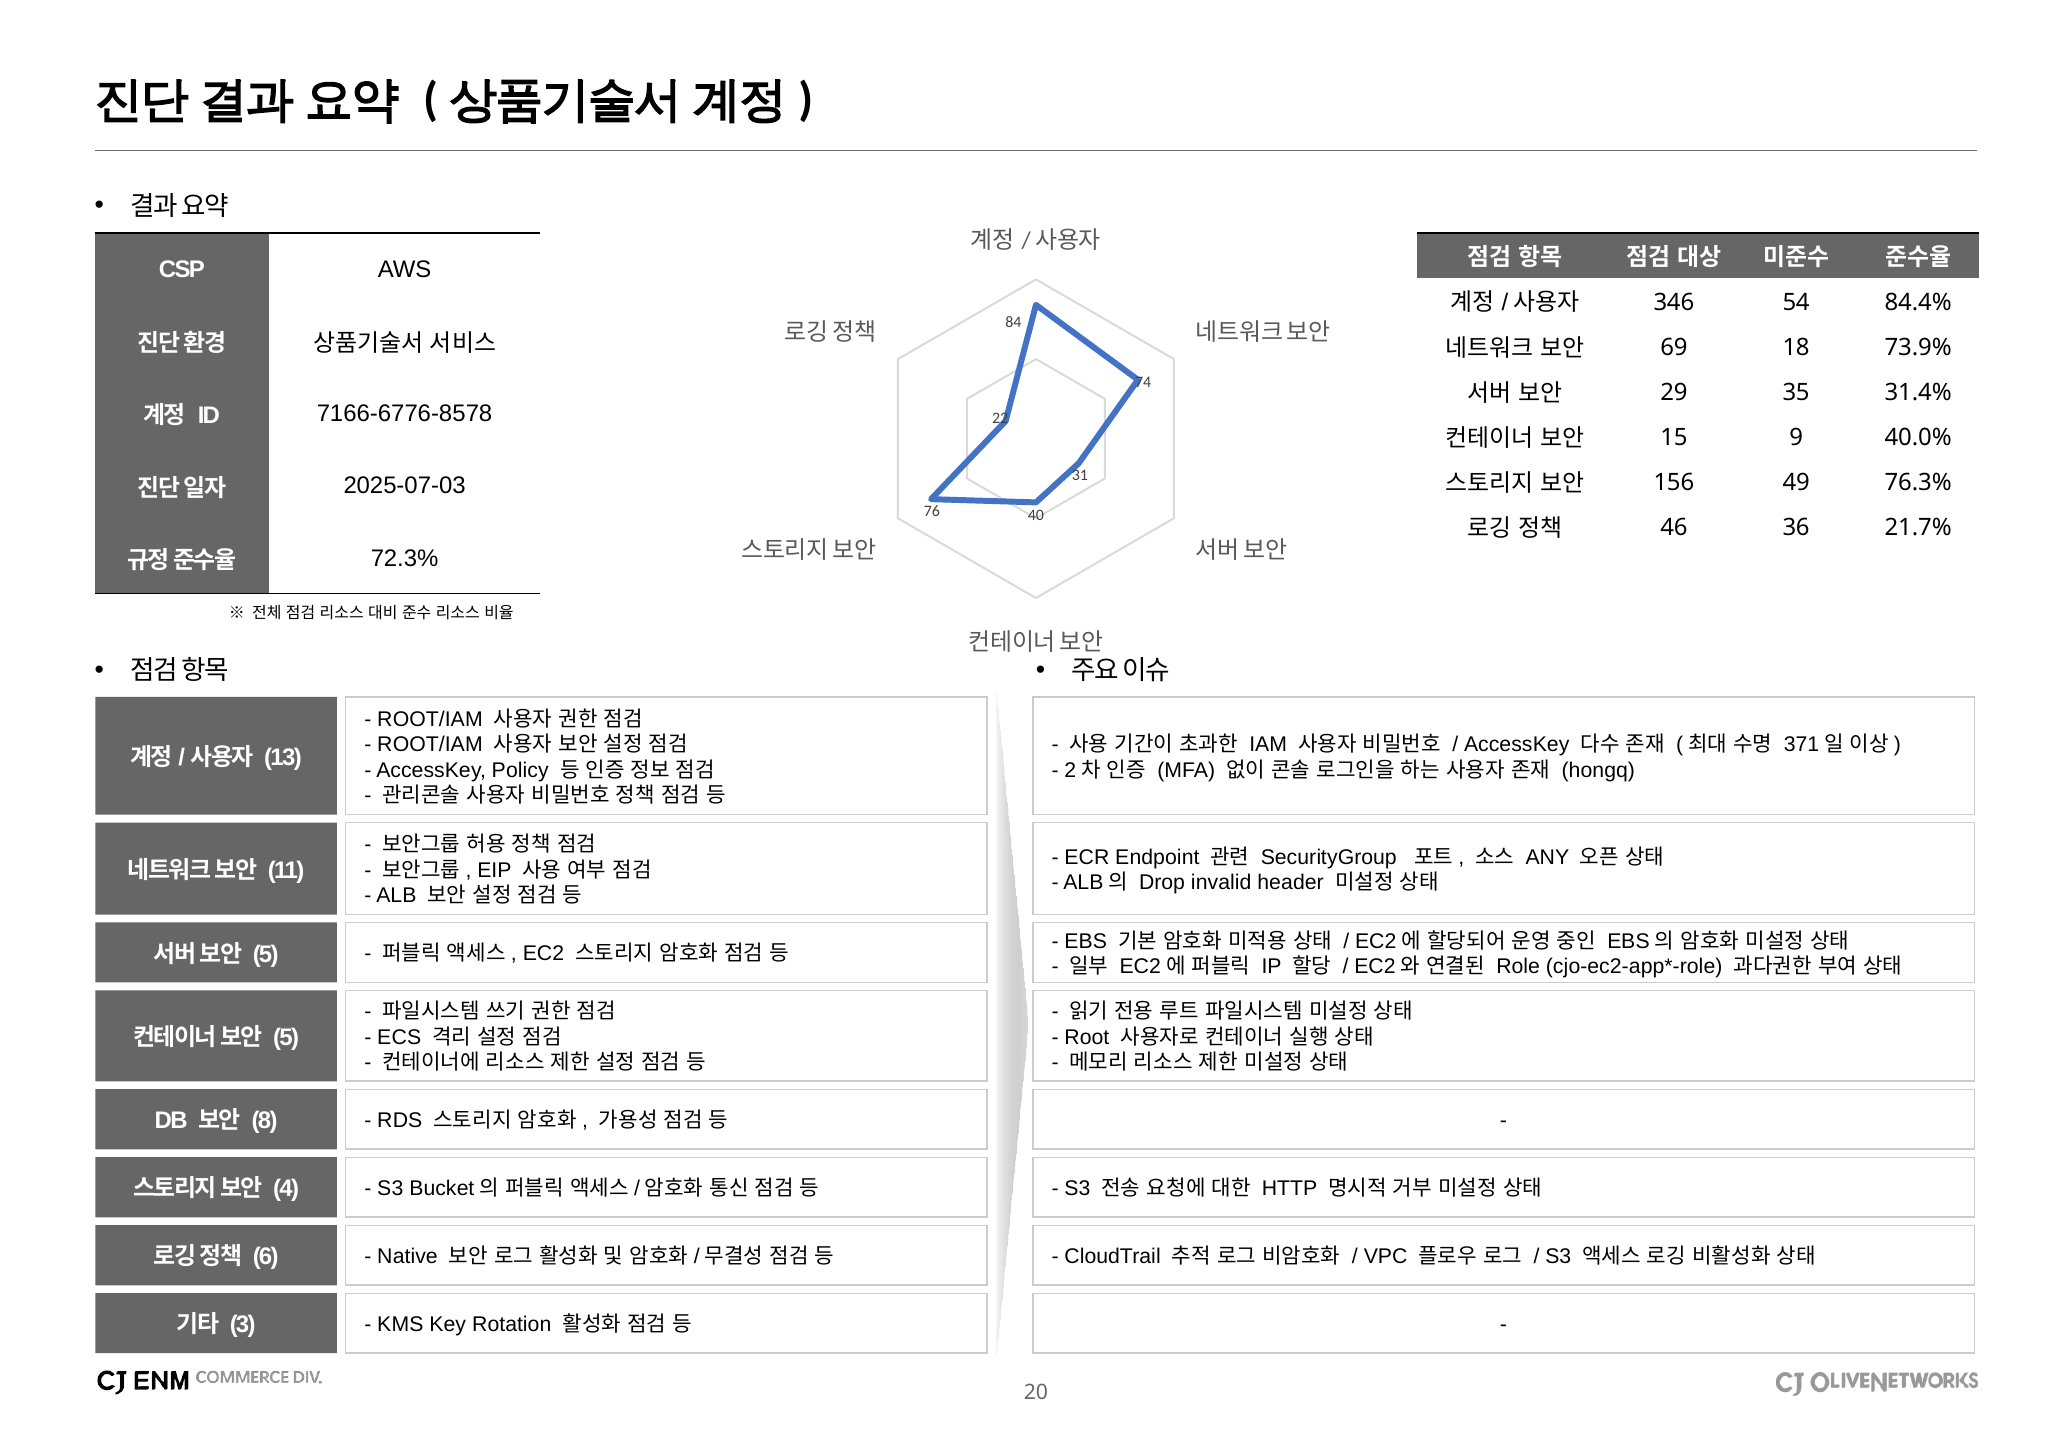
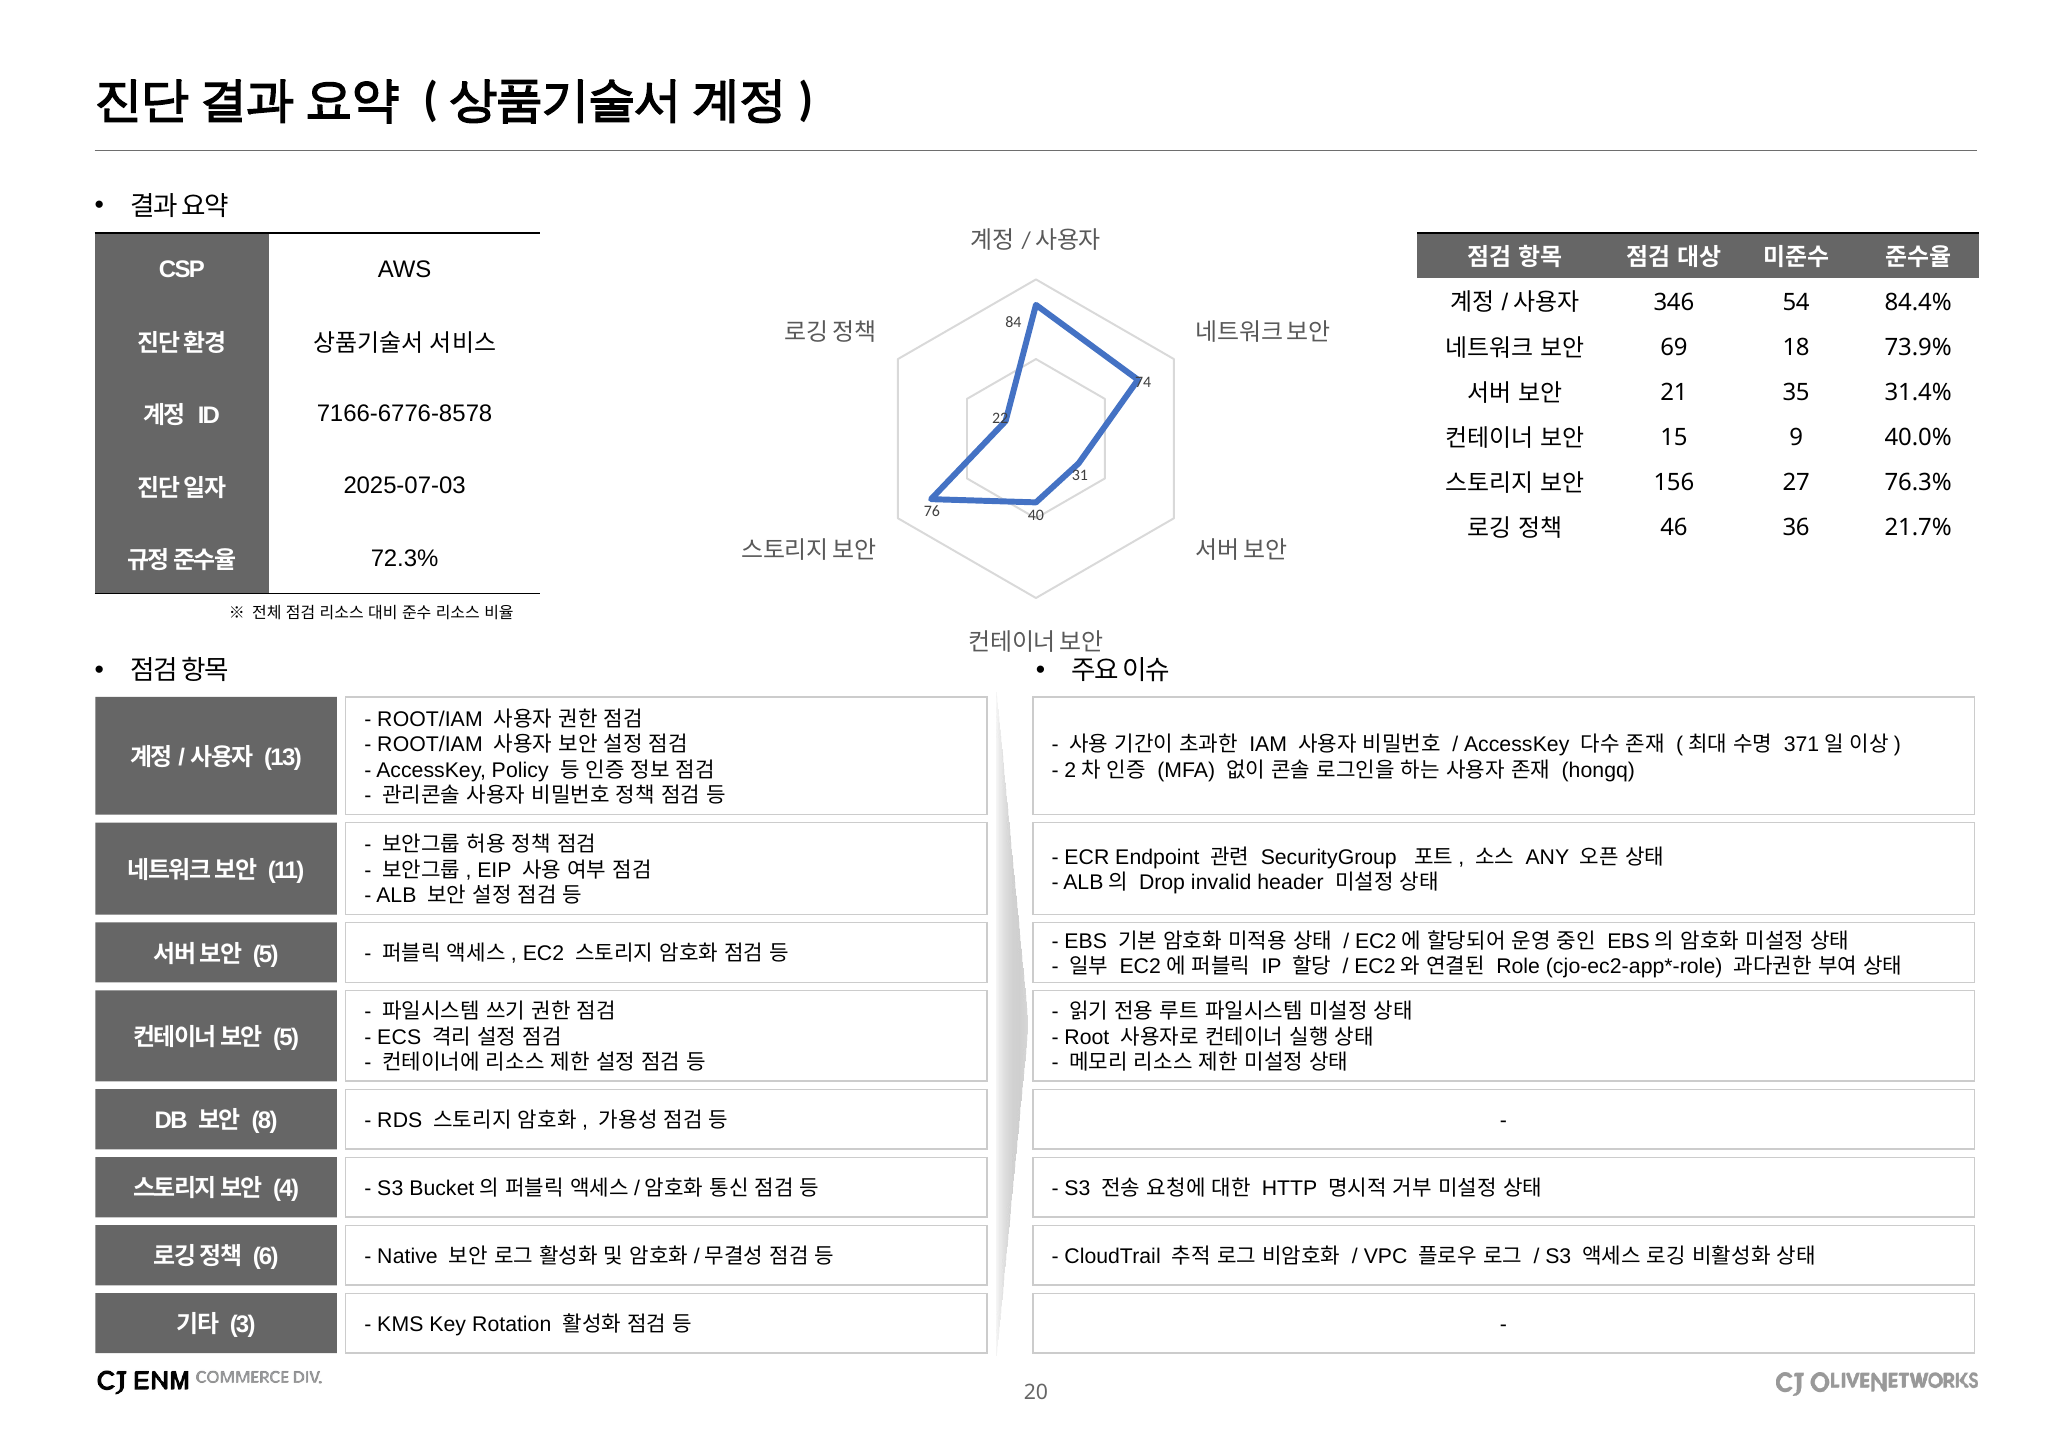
29: 29 -> 21
49: 49 -> 27
